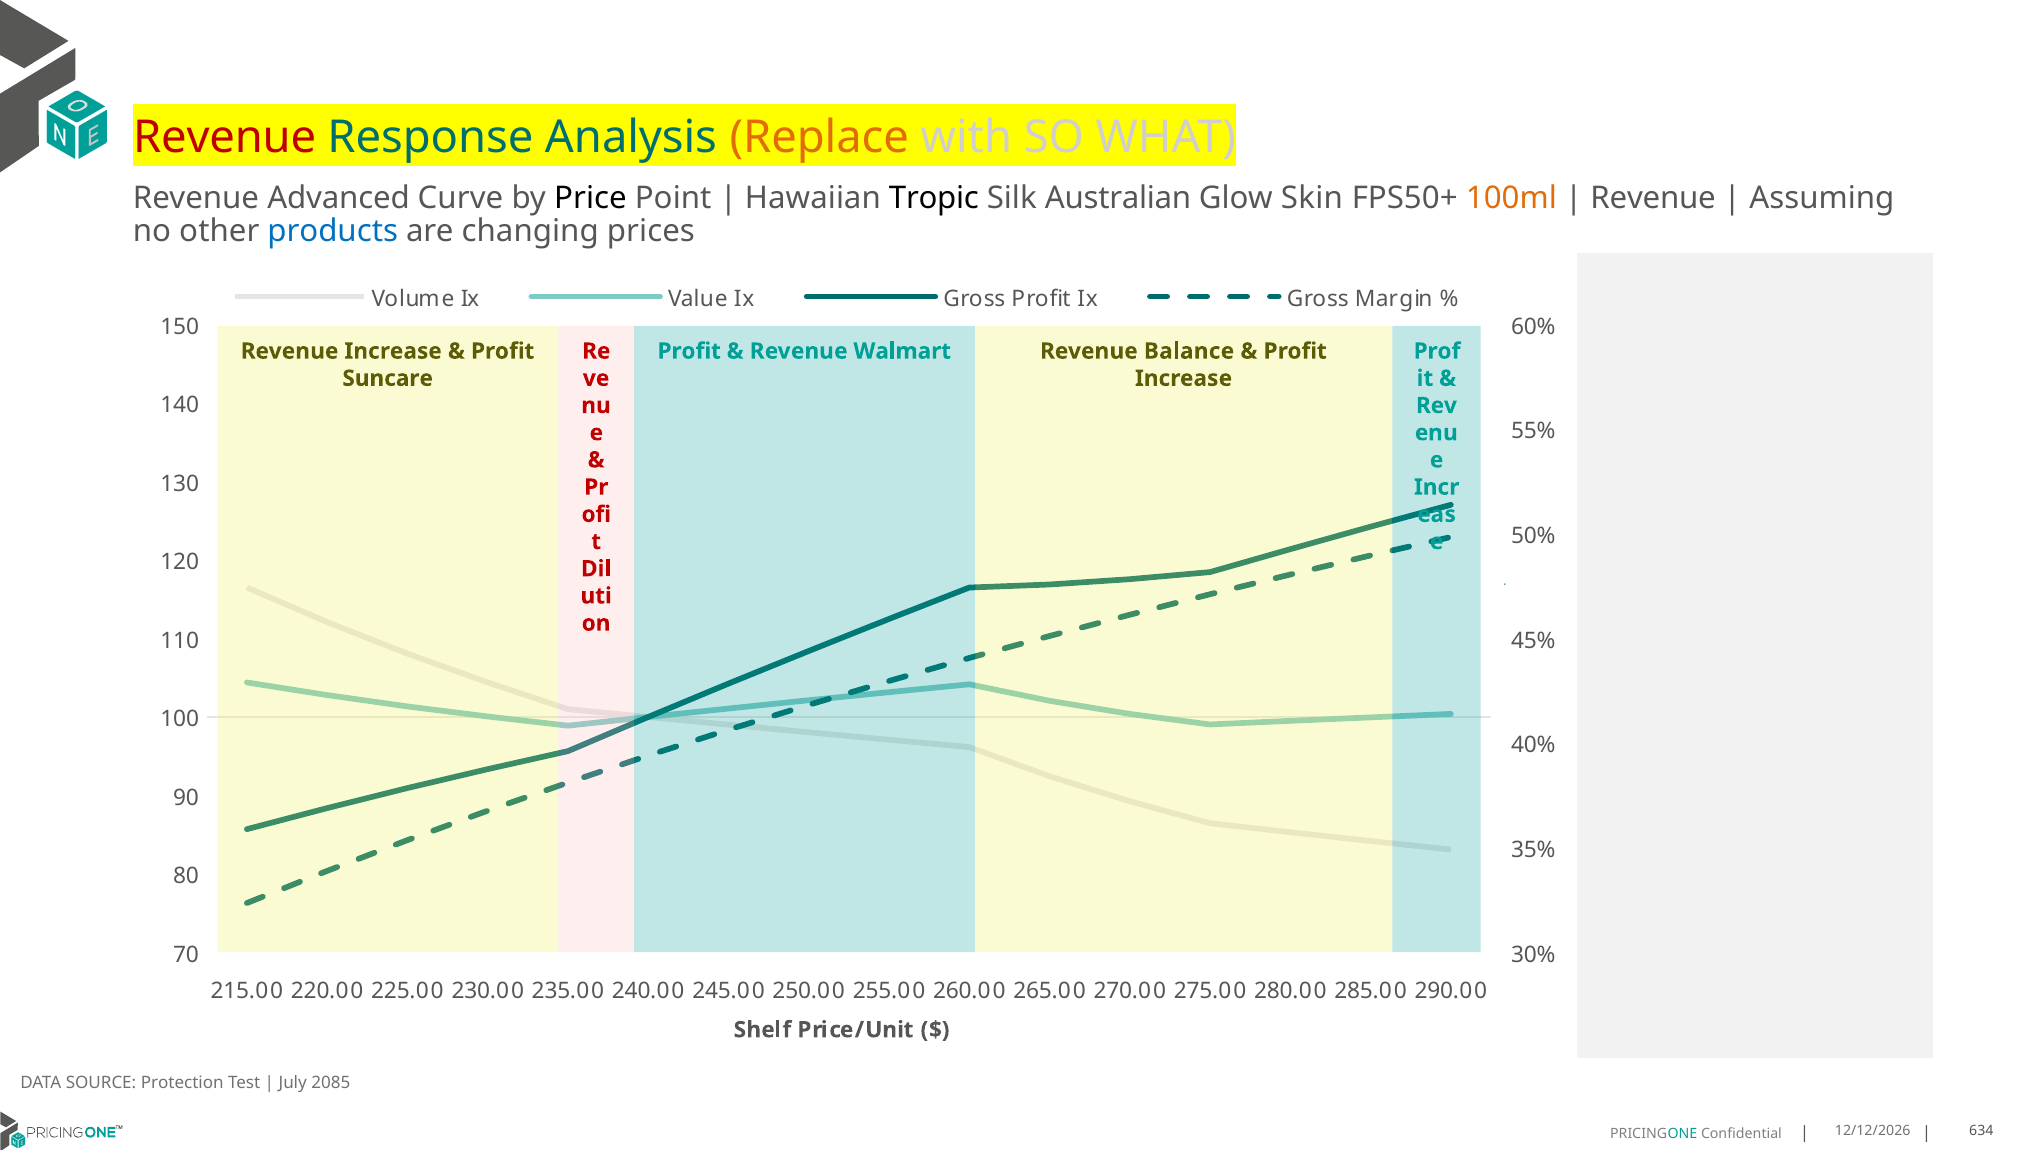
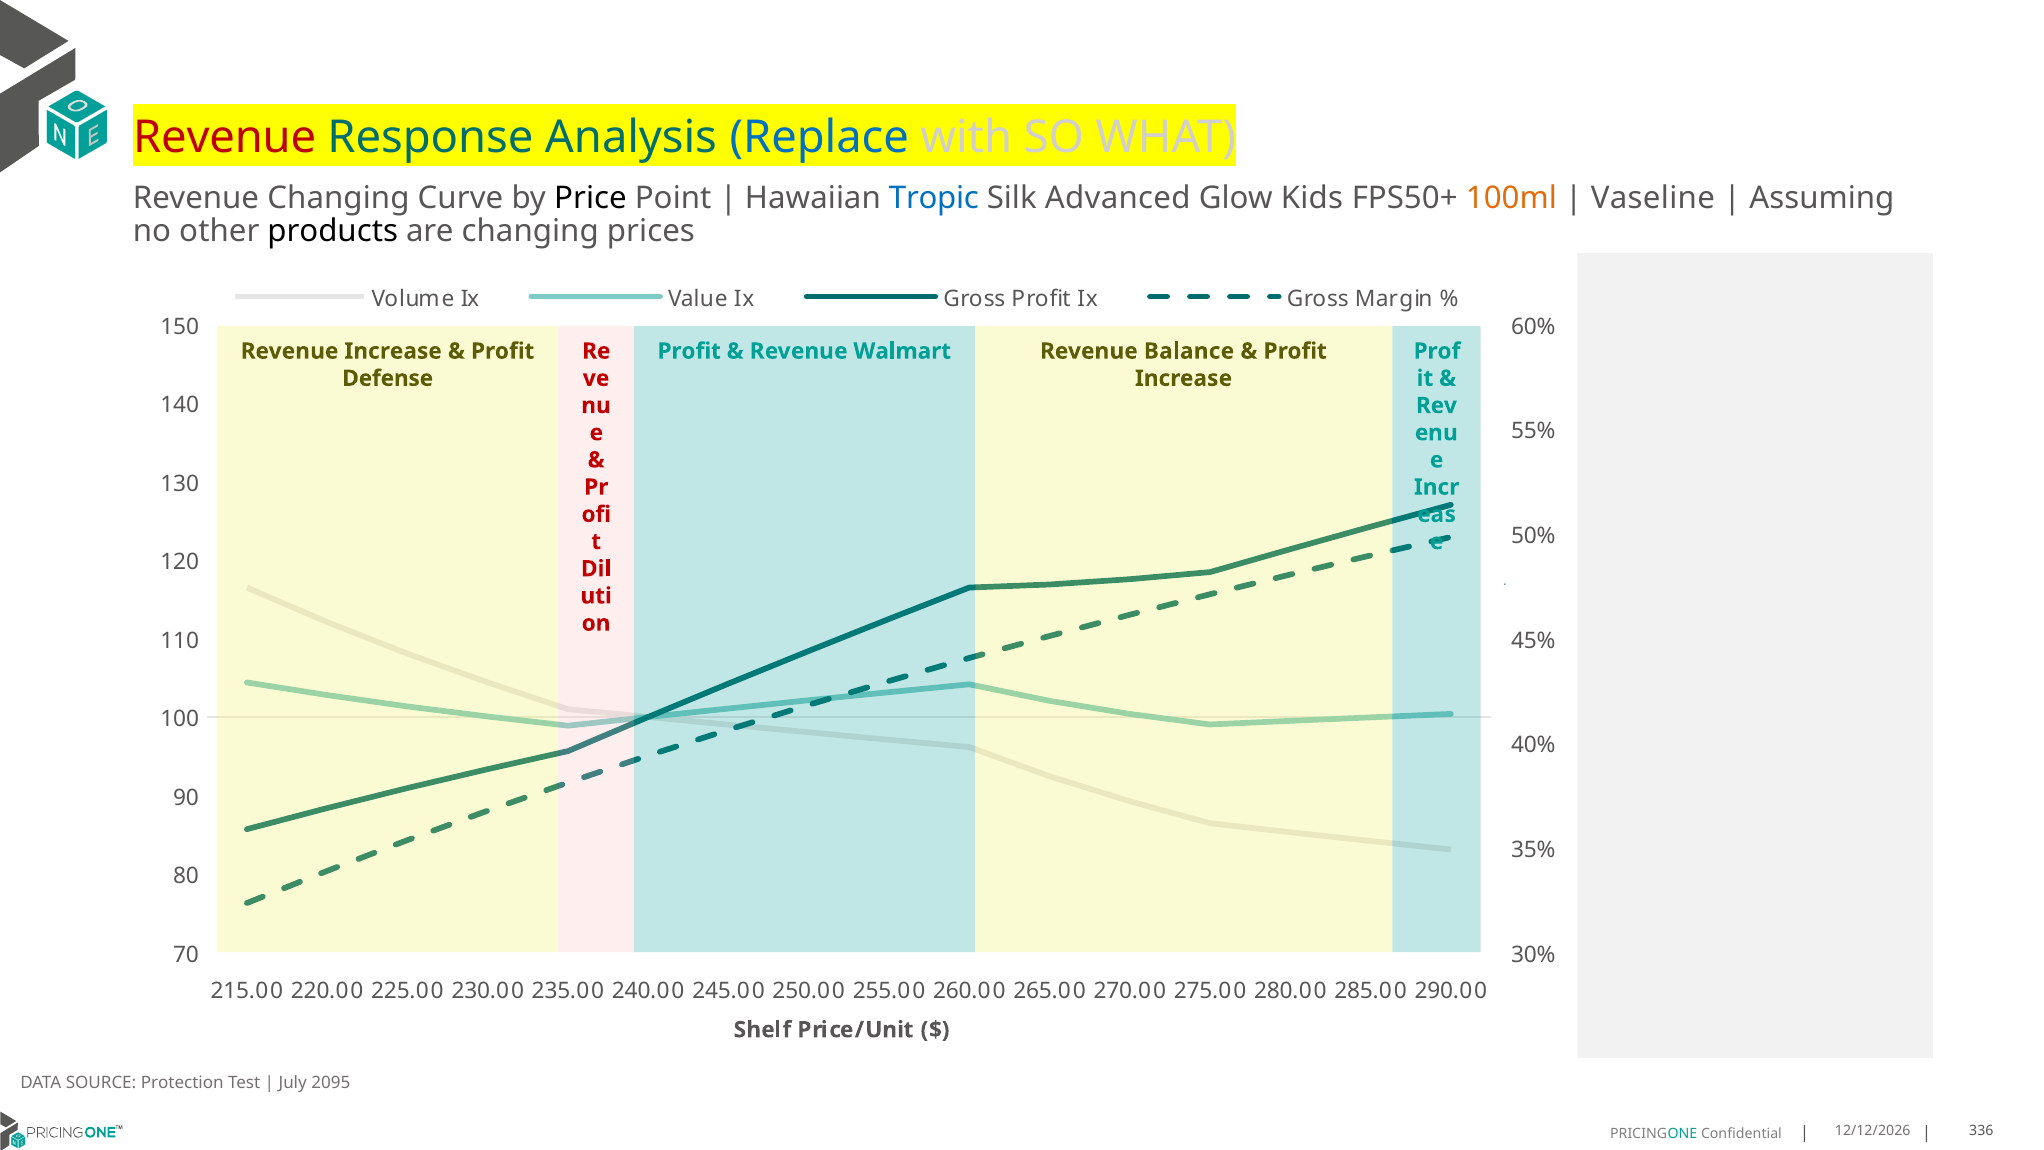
Replace colour: orange -> blue
Revenue Advanced: Advanced -> Changing
Tropic colour: black -> blue
Australian: Australian -> Advanced
Skin: Skin -> Kids
Revenue at (1653, 198): Revenue -> Vaseline
products colour: blue -> black
Suncare: Suncare -> Defense
2085: 2085 -> 2095
634: 634 -> 336
